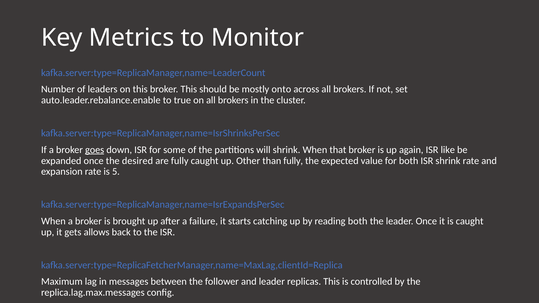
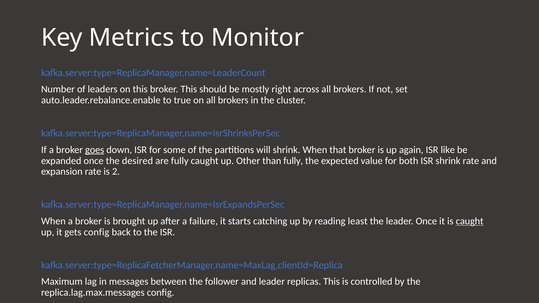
onto: onto -> right
5: 5 -> 2
reading both: both -> least
caught at (470, 221) underline: none -> present
gets allows: allows -> config
